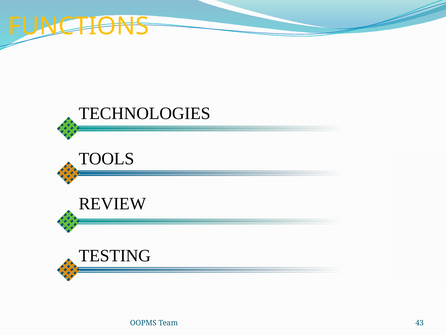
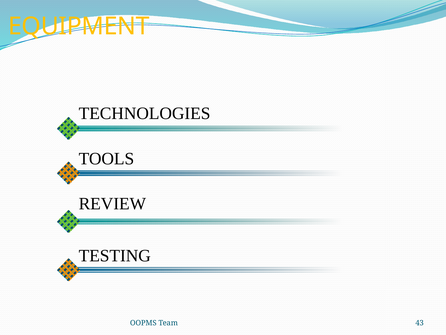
FUNCTIONS: FUNCTIONS -> EQUIPMENT
